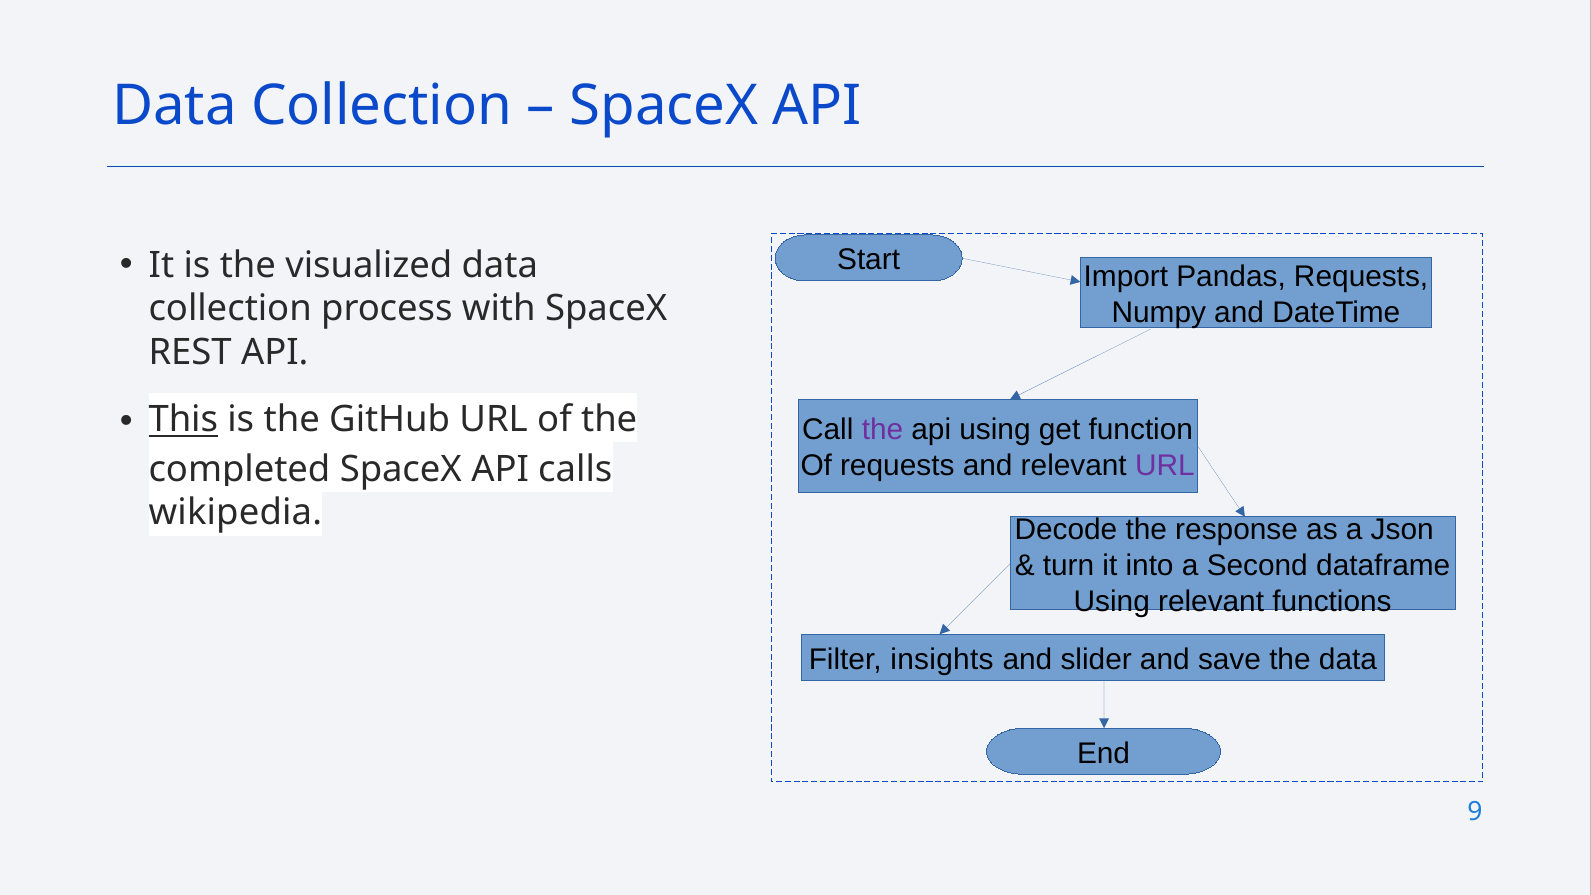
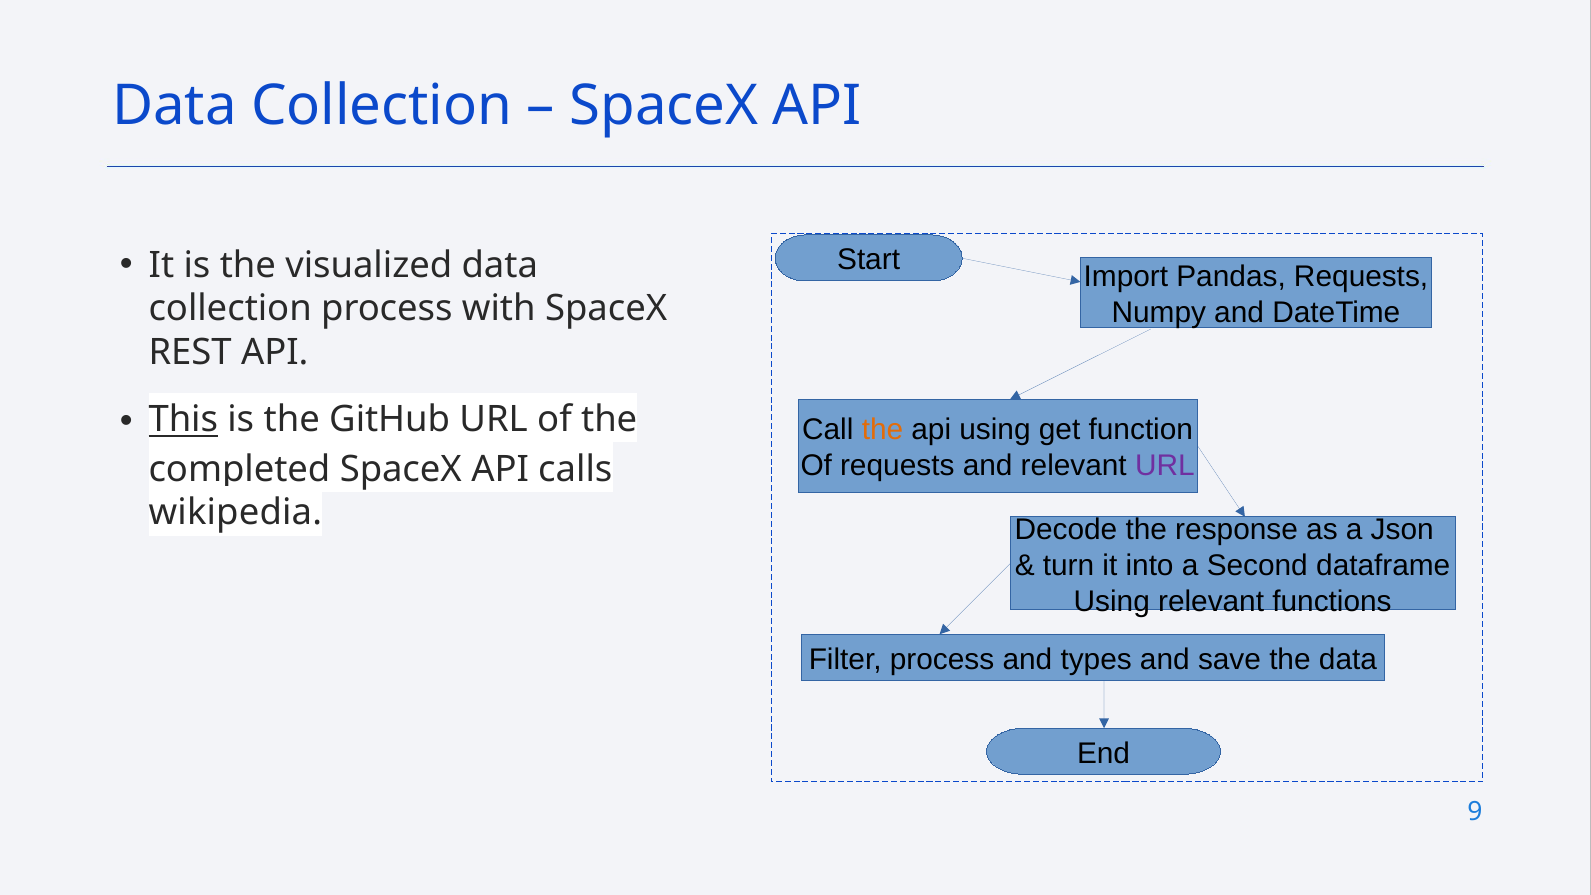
the at (883, 430) colour: purple -> orange
Filter insights: insights -> process
slider: slider -> types
